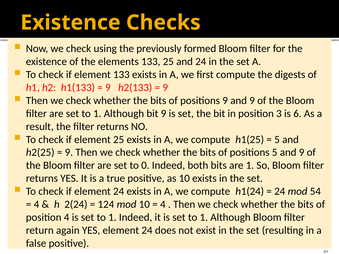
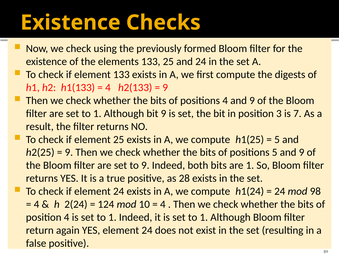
9 at (108, 88): 9 -> 4
positions 9: 9 -> 4
6: 6 -> 7
to 0: 0 -> 9
as 10: 10 -> 28
54: 54 -> 98
